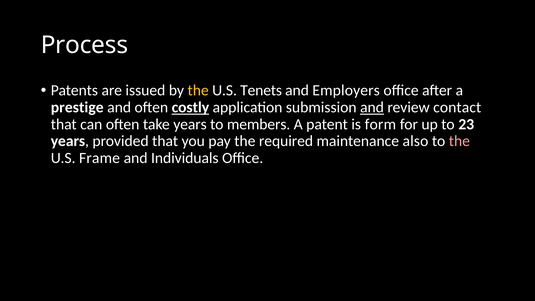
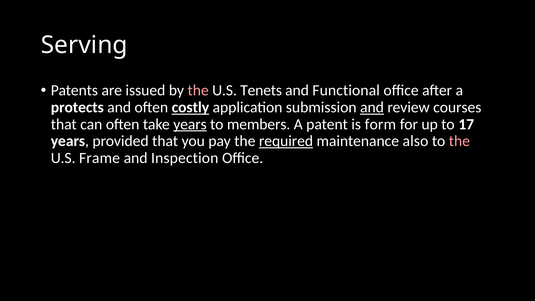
Process: Process -> Serving
the at (198, 90) colour: yellow -> pink
Employers: Employers -> Functional
prestige: prestige -> protects
contact: contact -> courses
years at (190, 124) underline: none -> present
23: 23 -> 17
required underline: none -> present
Individuals: Individuals -> Inspection
